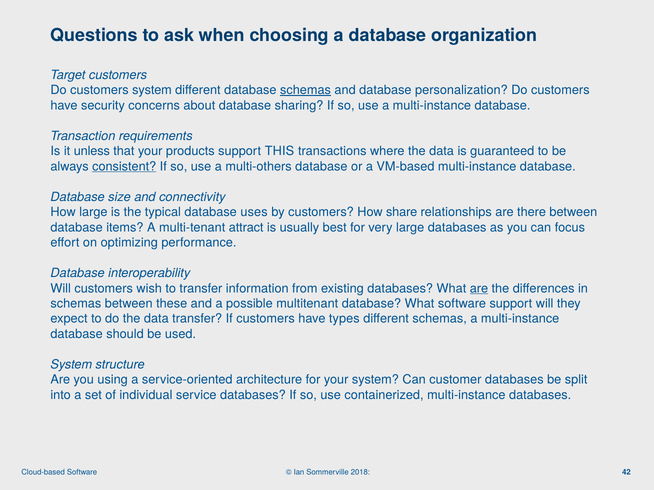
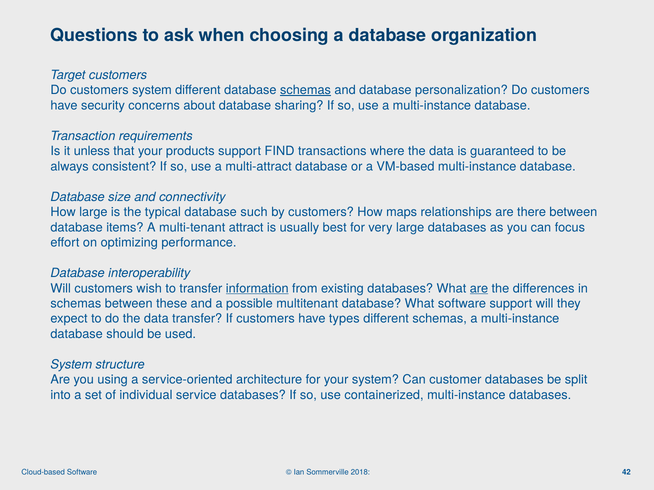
THIS: THIS -> FIND
consistent underline: present -> none
multi-others: multi-others -> multi-attract
uses: uses -> such
share: share -> maps
information underline: none -> present
